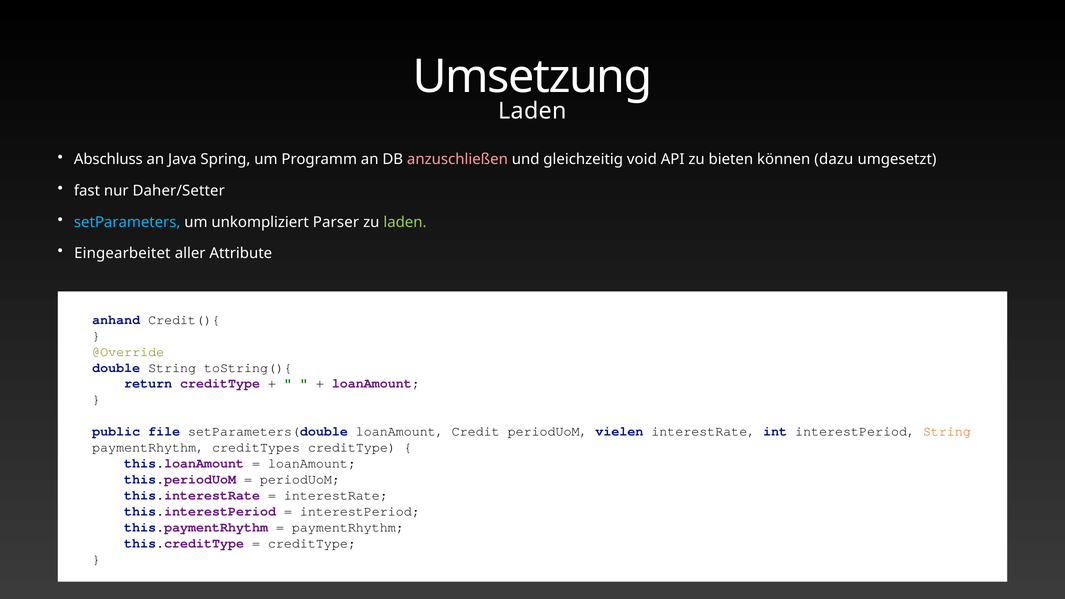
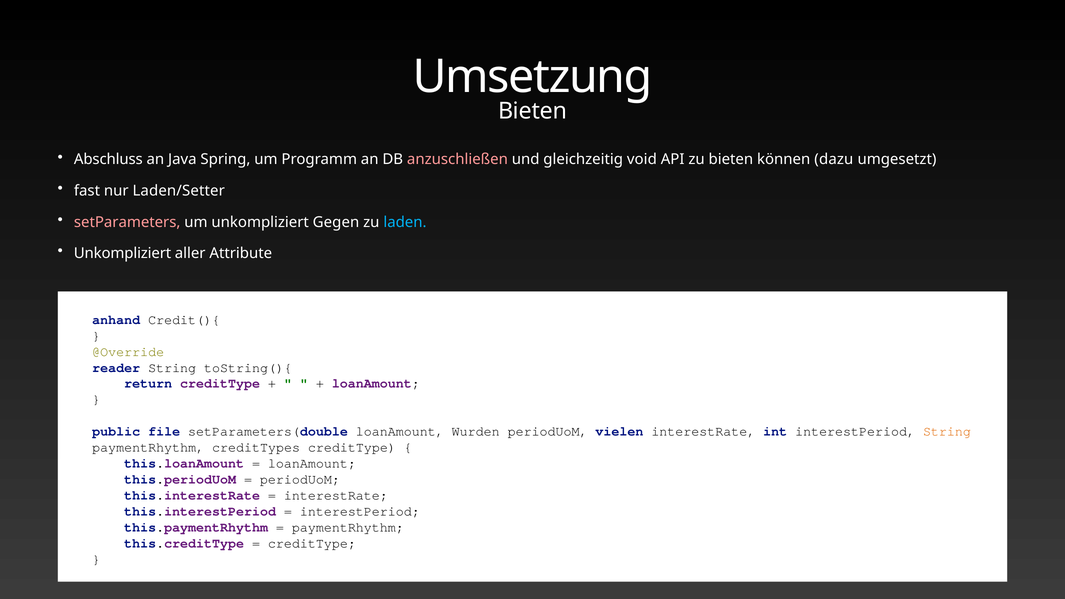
Laden at (532, 111): Laden -> Bieten
Daher/Setter: Daher/Setter -> Laden/Setter
setParameters colour: light blue -> pink
Parser: Parser -> Gegen
laden at (405, 222) colour: light green -> light blue
Eingearbeitet at (122, 253): Eingearbeitet -> Unkompliziert
double: double -> reader
Credit: Credit -> Wurden
